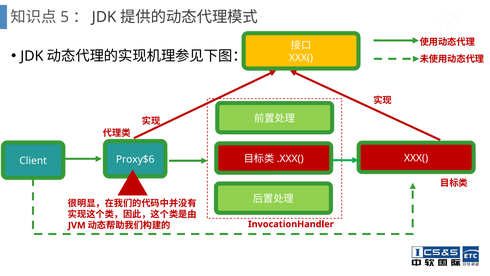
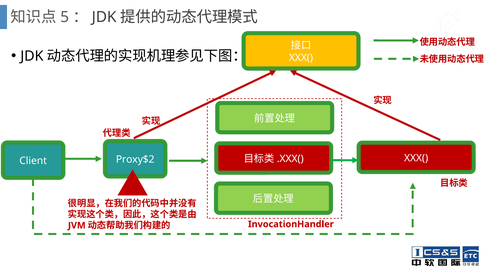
Proxy$6: Proxy$6 -> Proxy$2
